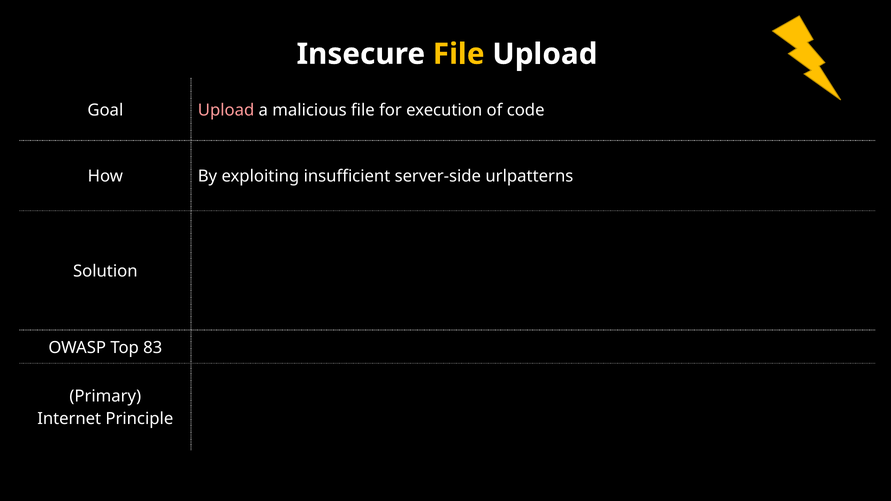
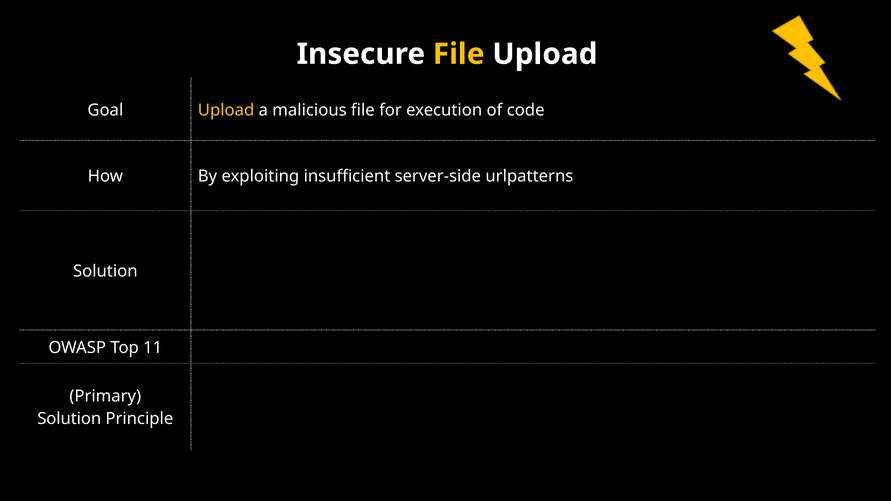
Upload at (226, 110) colour: pink -> yellow
83: 83 -> 11
Internet at (69, 419): Internet -> Solution
